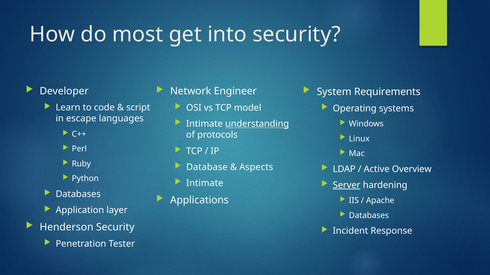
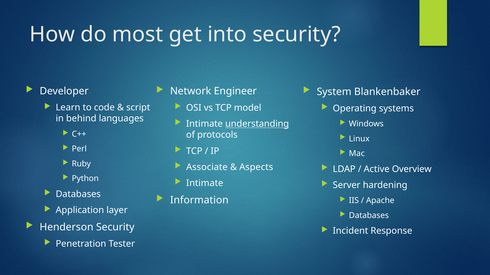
Requirements: Requirements -> Blankenbaker
escape: escape -> behind
Database: Database -> Associate
Server underline: present -> none
Applications: Applications -> Information
